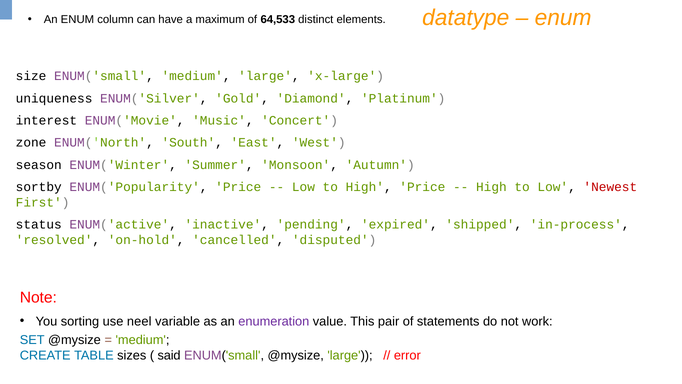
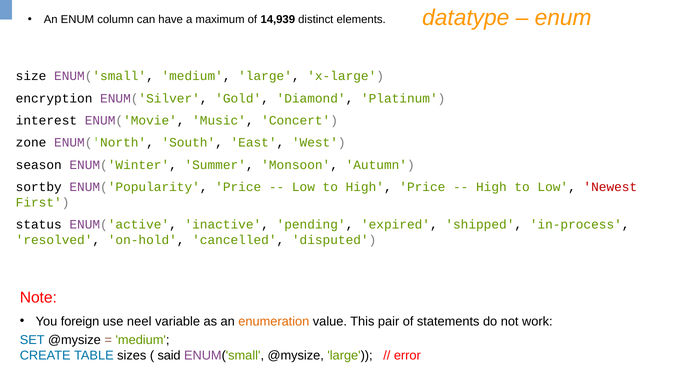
64,533: 64,533 -> 14,939
uniqueness: uniqueness -> encryption
sorting: sorting -> foreign
enumeration colour: purple -> orange
